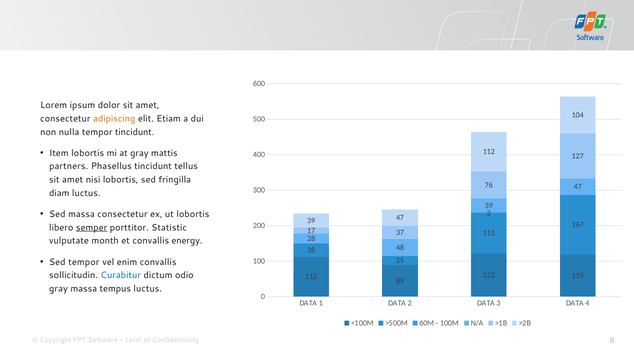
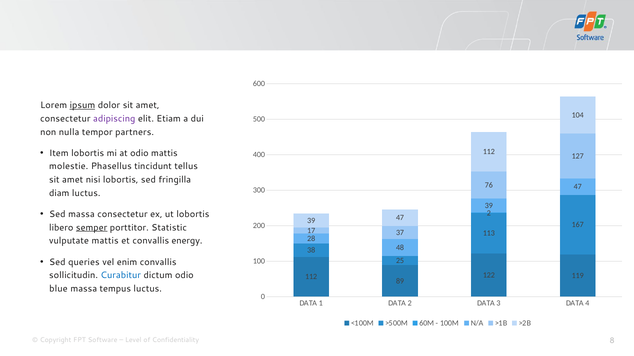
ipsum underline: none -> present
adipiscing colour: orange -> purple
tempor tincidunt: tincidunt -> partners
at gray: gray -> odio
partners: partners -> molestie
vulputate month: month -> mattis
Sed tempor: tempor -> queries
gray at (58, 289): gray -> blue
